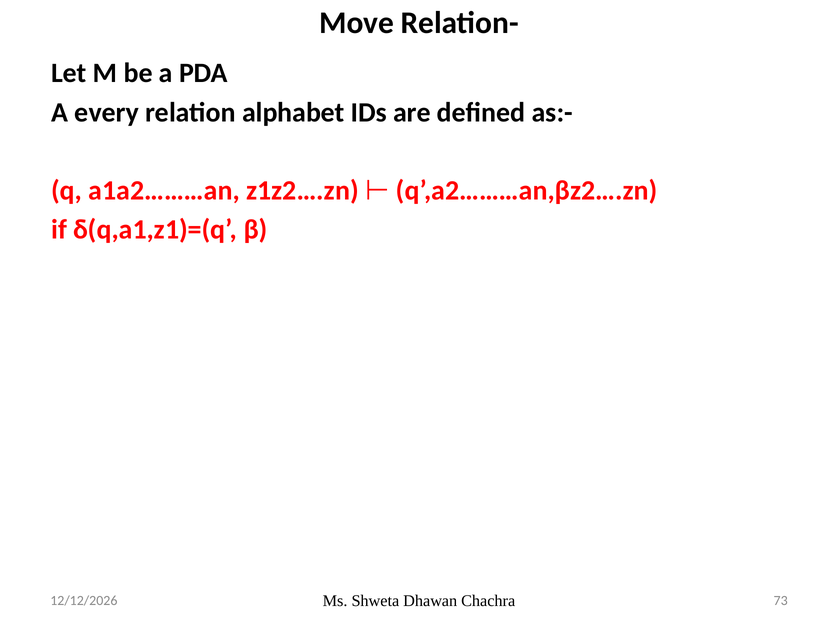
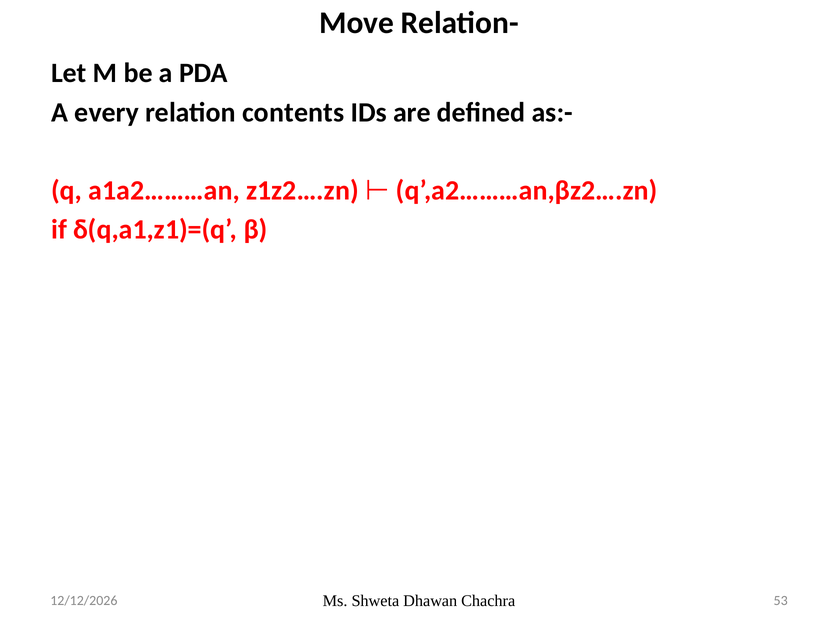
alphabet: alphabet -> contents
73: 73 -> 53
